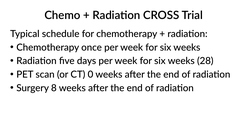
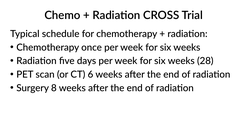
0: 0 -> 6
